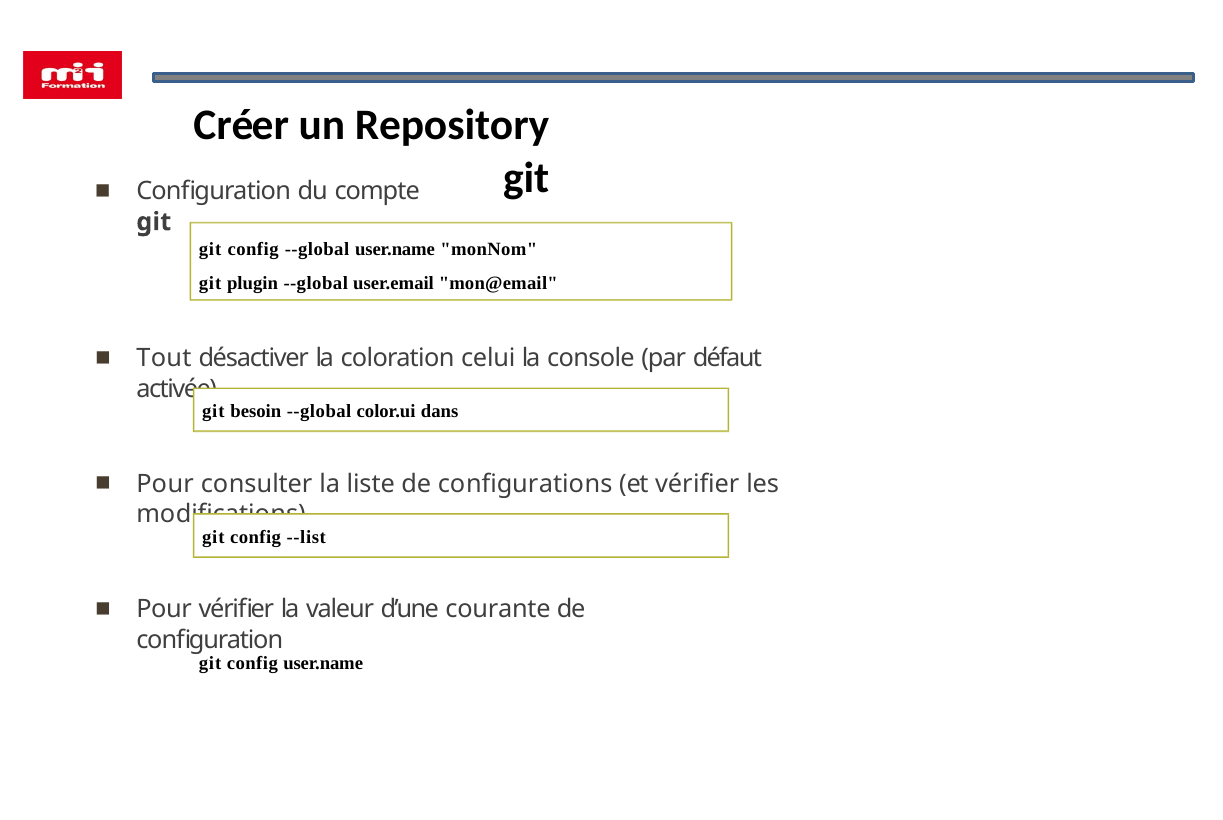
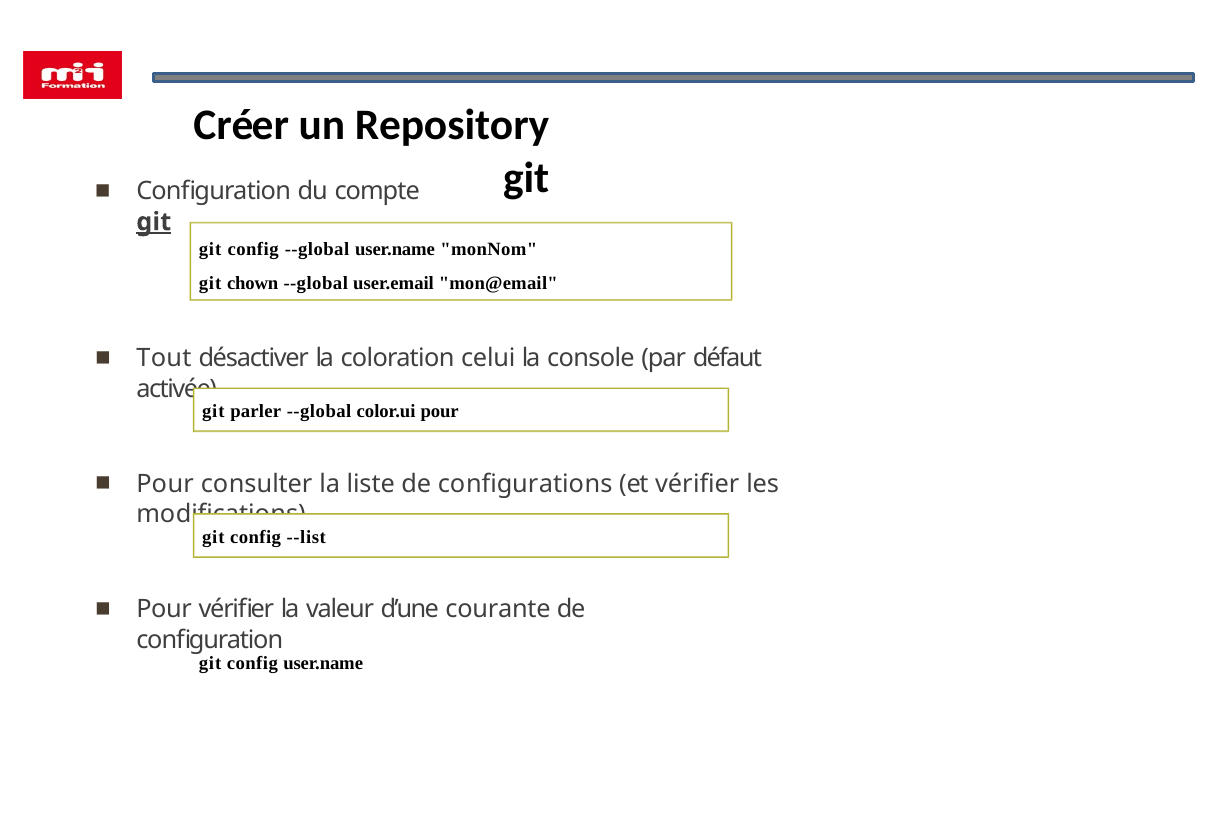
git at (154, 222) underline: none -> present
plugin: plugin -> chown
besoin: besoin -> parler
color.ui dans: dans -> pour
